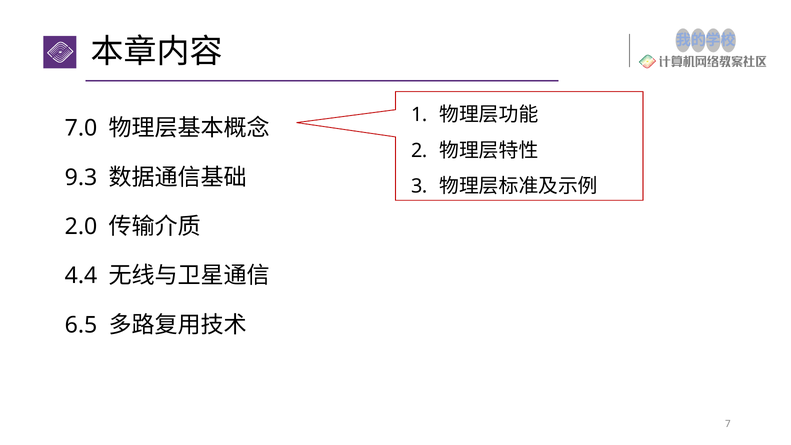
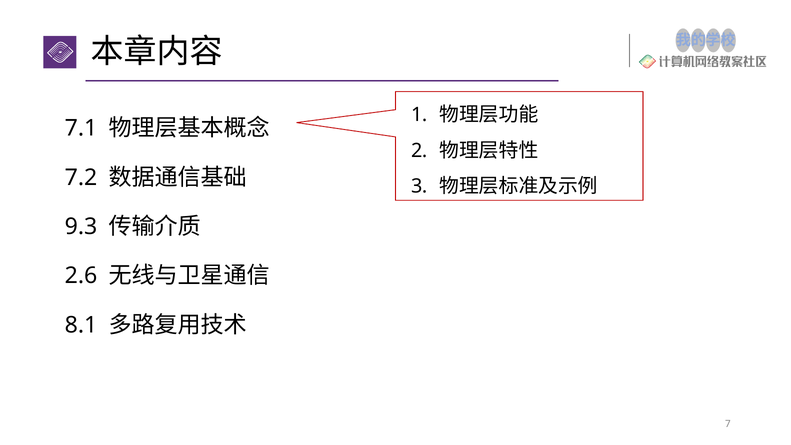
7.0: 7.0 -> 7.1
9.3: 9.3 -> 7.2
2.0: 2.0 -> 9.3
4.4: 4.4 -> 2.6
6.5: 6.5 -> 8.1
